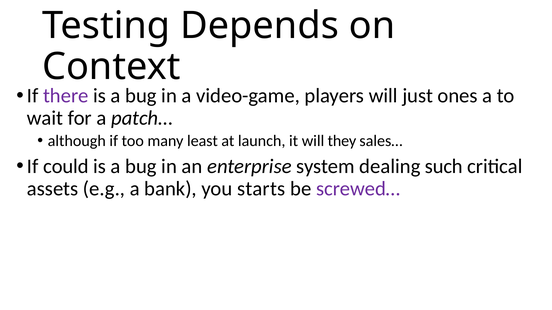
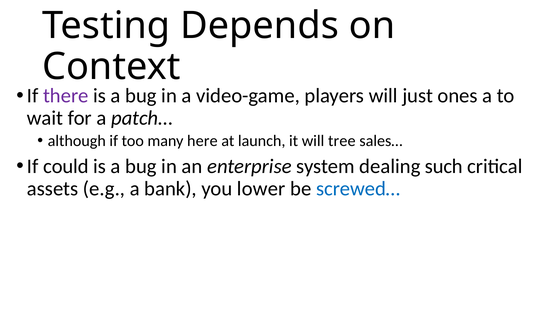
least: least -> here
they: they -> tree
starts: starts -> lower
screwed… colour: purple -> blue
